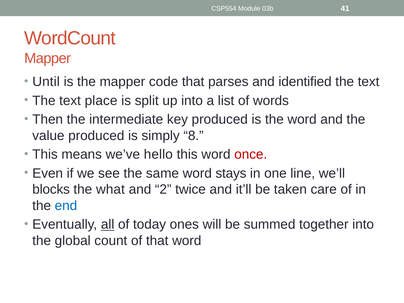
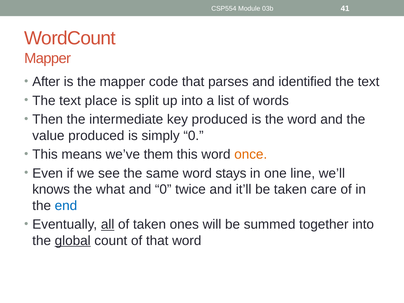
Until: Until -> After
simply 8: 8 -> 0
hello: hello -> them
once colour: red -> orange
blocks: blocks -> knows
and 2: 2 -> 0
of today: today -> taken
global underline: none -> present
